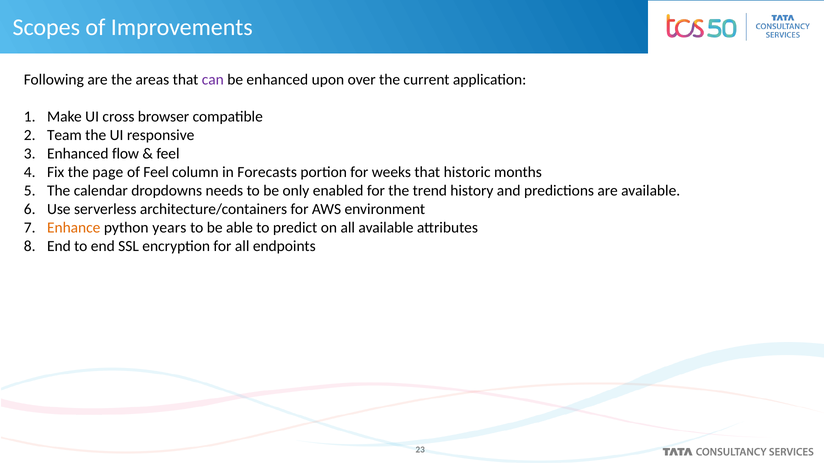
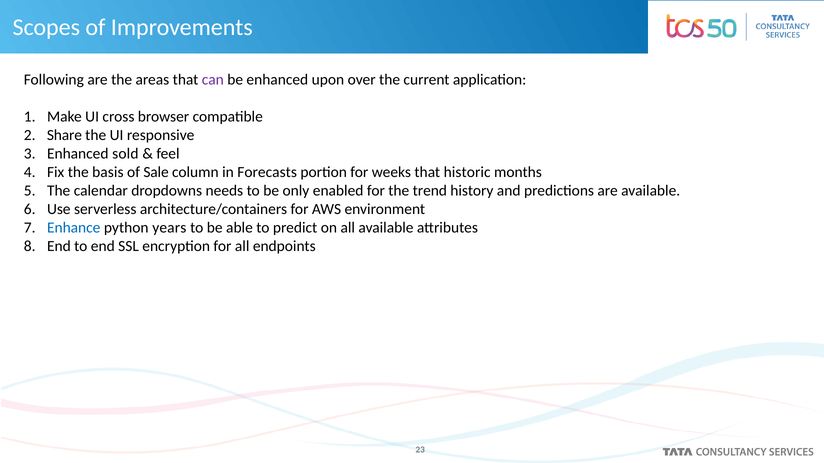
Team: Team -> Share
flow: flow -> sold
page: page -> basis
of Feel: Feel -> Sale
Enhance colour: orange -> blue
